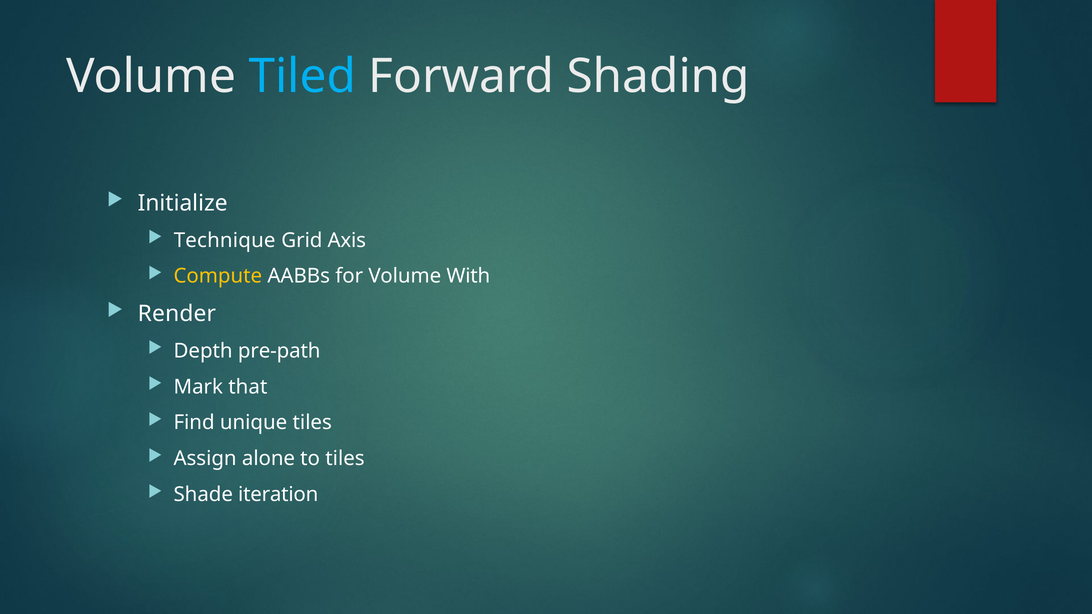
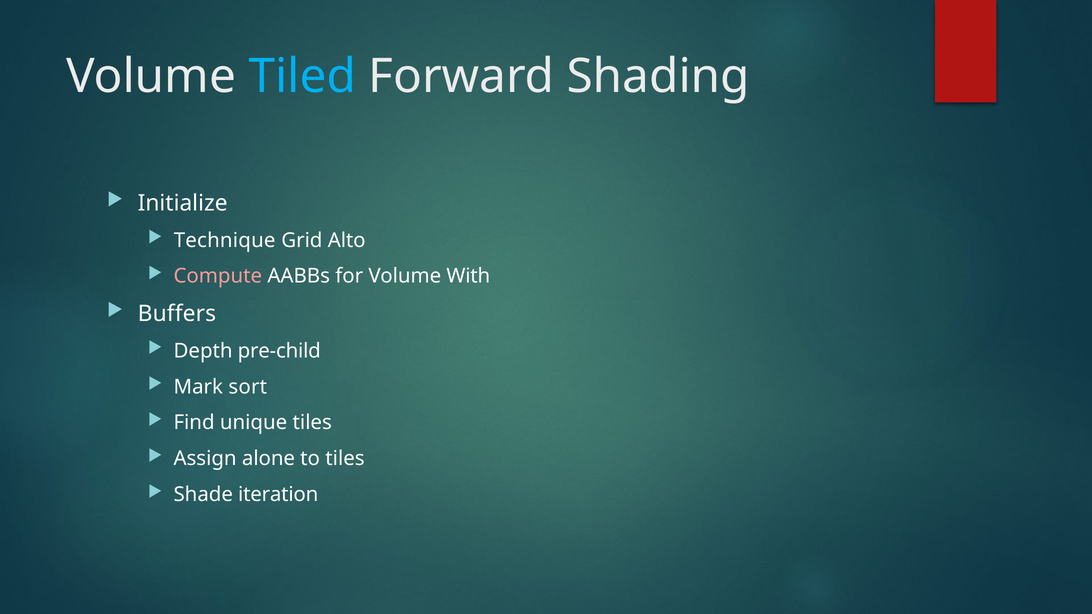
Axis: Axis -> Alto
Compute colour: yellow -> pink
Render: Render -> Buffers
pre-path: pre-path -> pre-child
that: that -> sort
